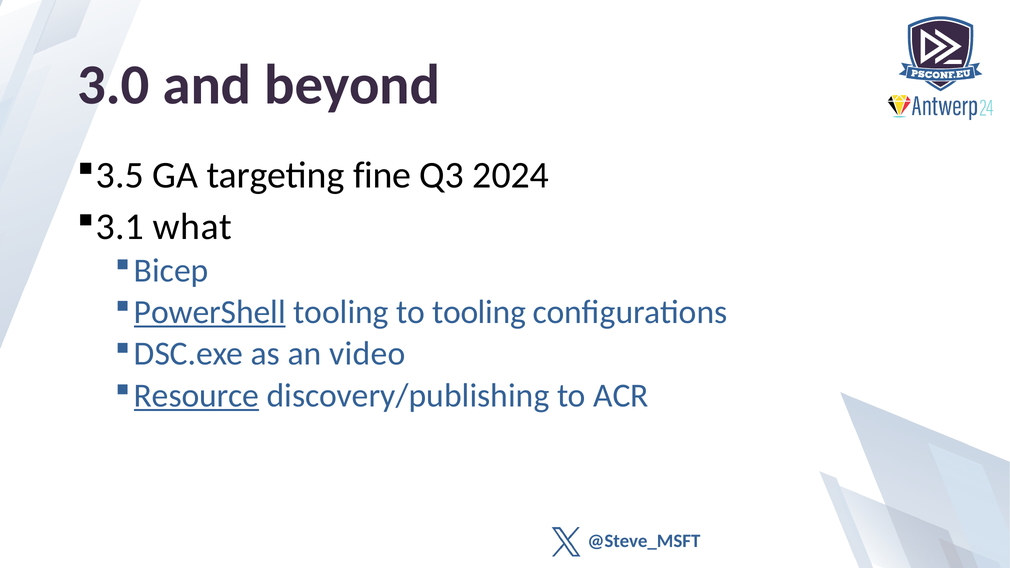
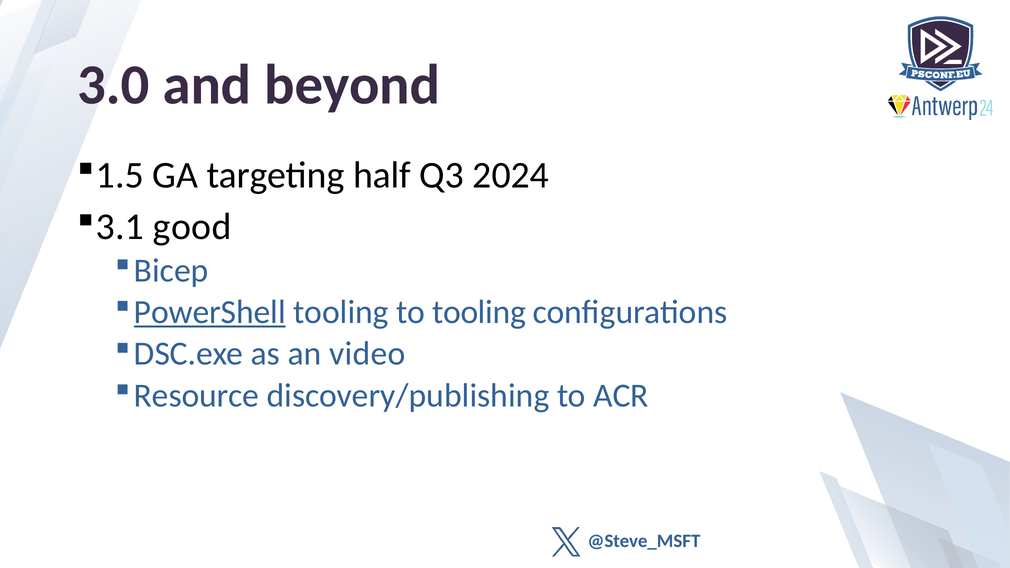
3.5: 3.5 -> 1.5
fine: fine -> half
what: what -> good
Resource underline: present -> none
